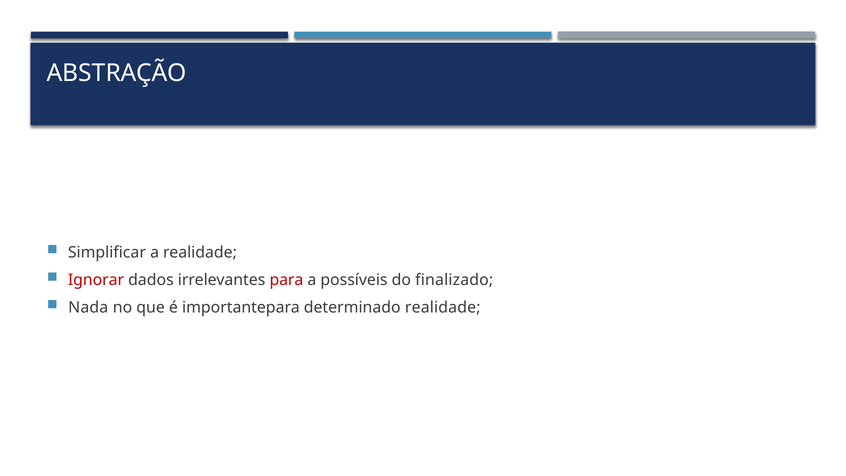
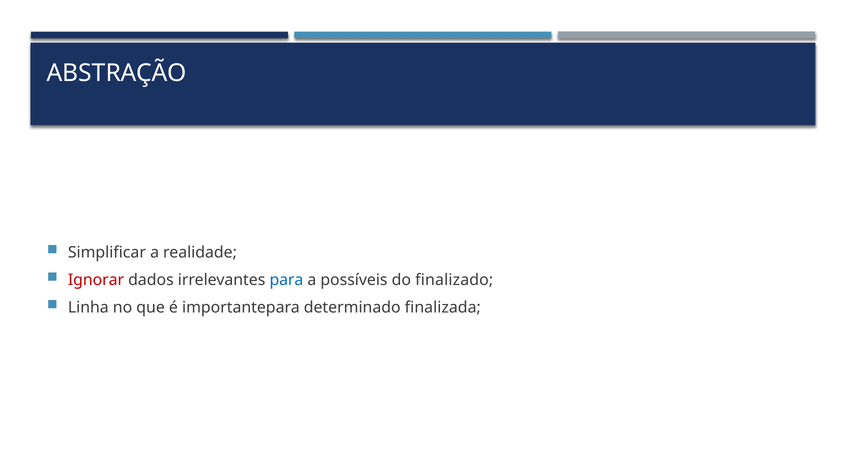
para colour: red -> blue
Nada: Nada -> Linha
determinado realidade: realidade -> finalizada
